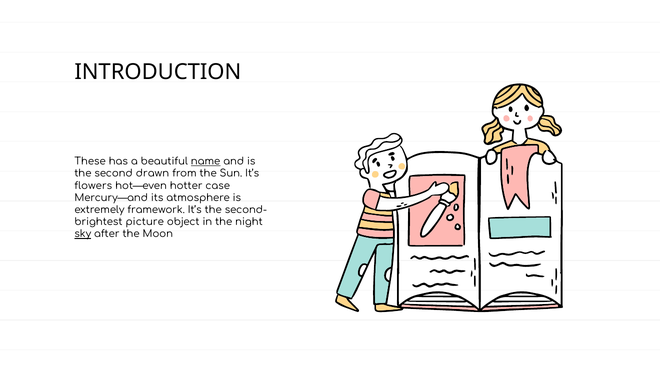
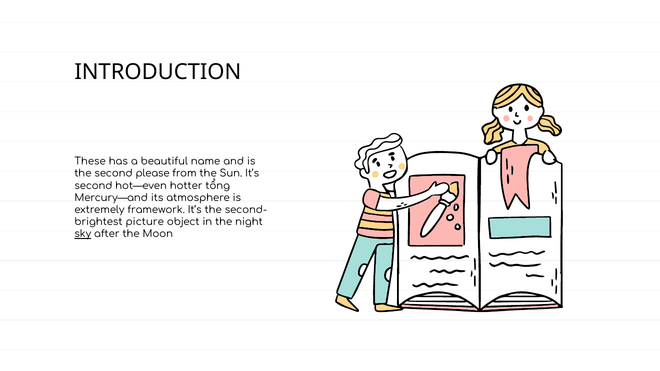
name underline: present -> none
drawn: drawn -> please
flowers at (93, 186): flowers -> second
case: case -> tổng
